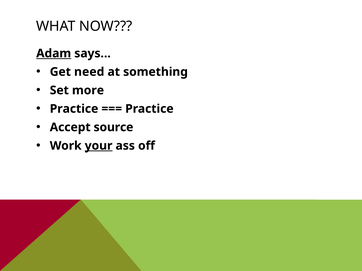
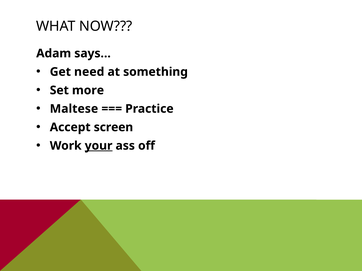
Adam underline: present -> none
Practice at (74, 109): Practice -> Maltese
source: source -> screen
